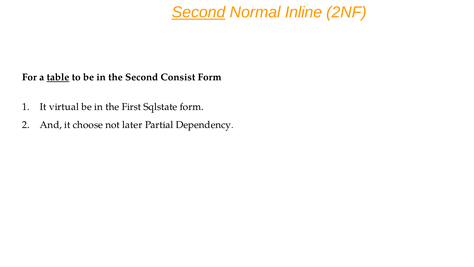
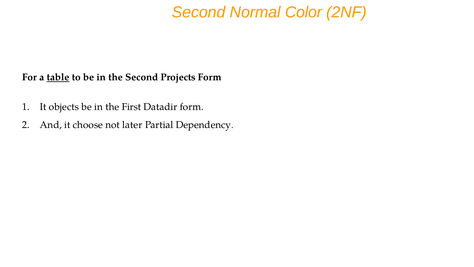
Second at (198, 12) underline: present -> none
Inline: Inline -> Color
Consist: Consist -> Projects
virtual: virtual -> objects
Sqlstate: Sqlstate -> Datadir
